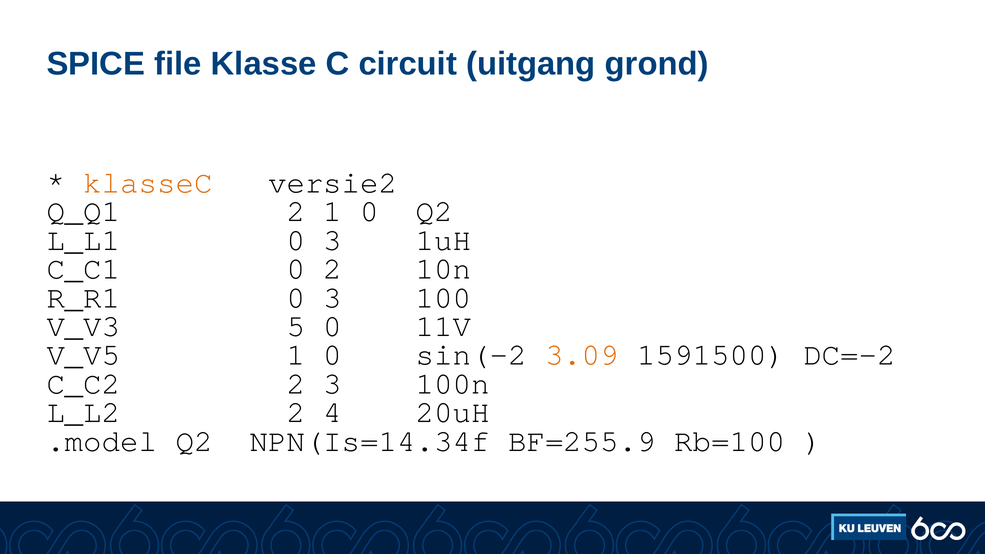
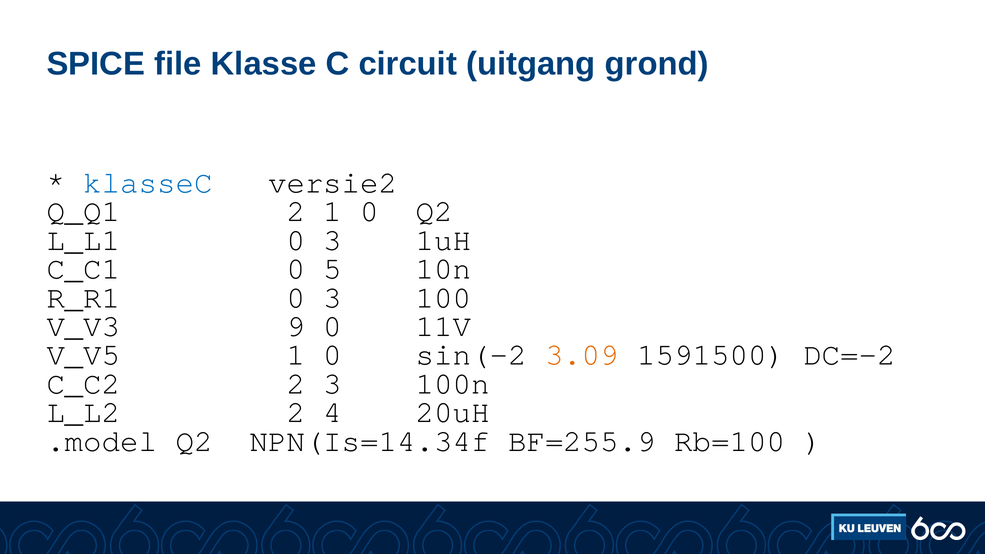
klasseC colour: orange -> blue
0 2: 2 -> 5
5: 5 -> 9
